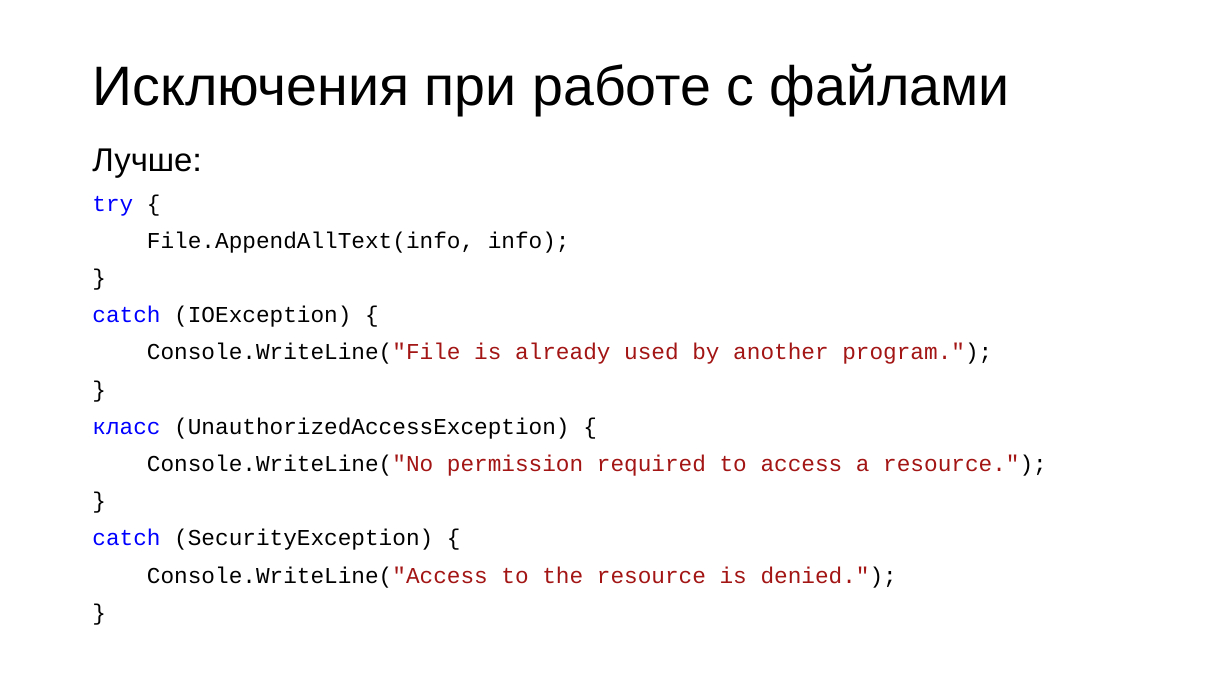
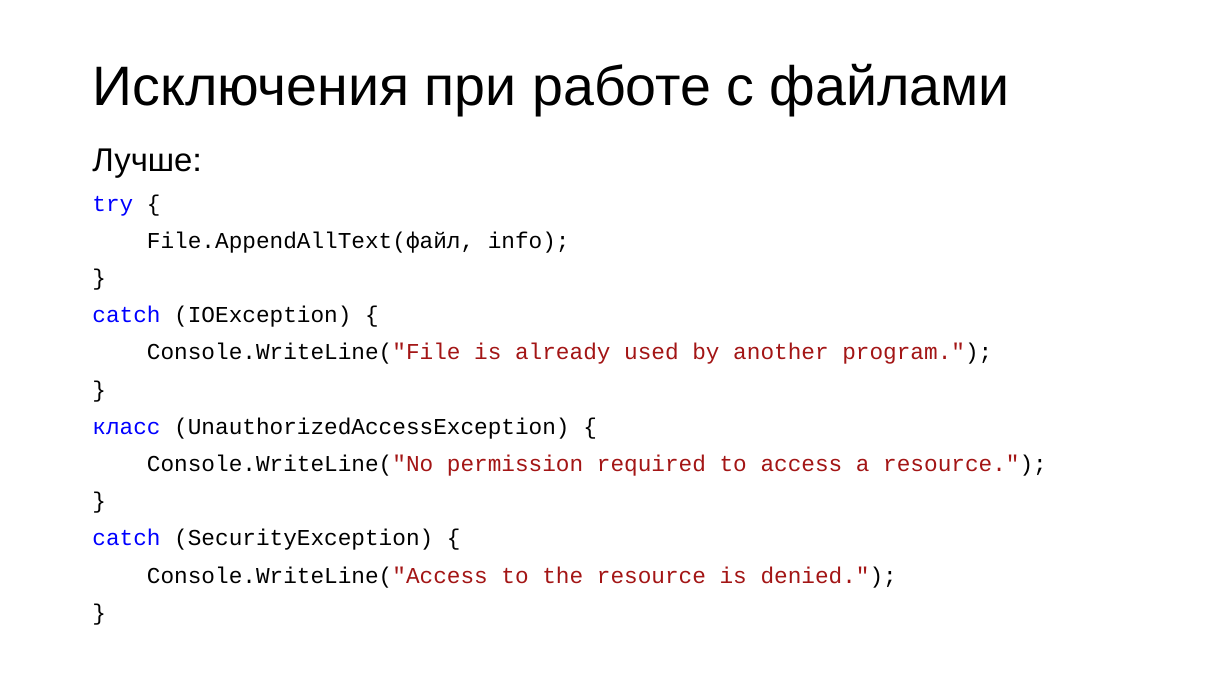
File.AppendAllText(info: File.AppendAllText(info -> File.AppendAllText(файл
